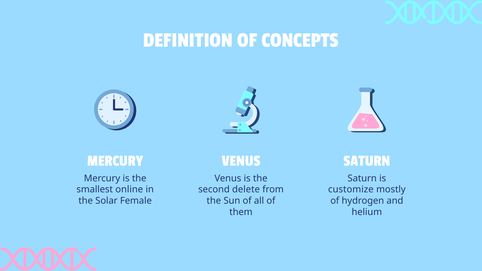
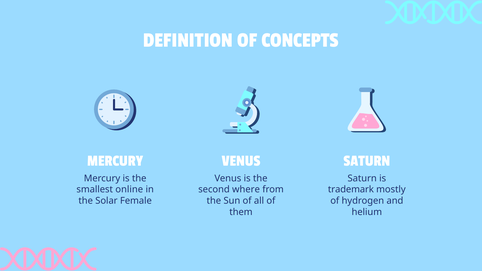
delete: delete -> where
customize: customize -> trademark
